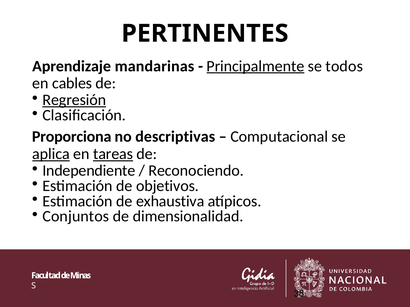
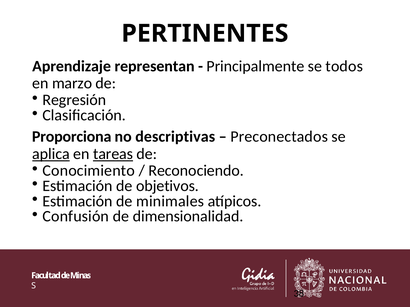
mandarinas: mandarinas -> representan
Principalmente underline: present -> none
cables: cables -> marzo
Regresión underline: present -> none
Computacional: Computacional -> Preconectados
Independiente: Independiente -> Conocimiento
exhaustiva: exhaustiva -> minimales
Conjuntos: Conjuntos -> Confusión
